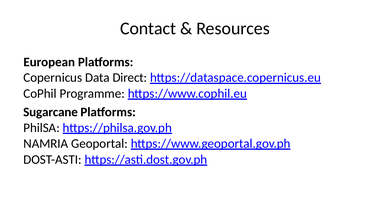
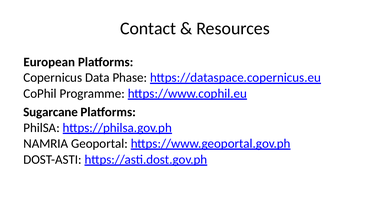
Direct: Direct -> Phase
